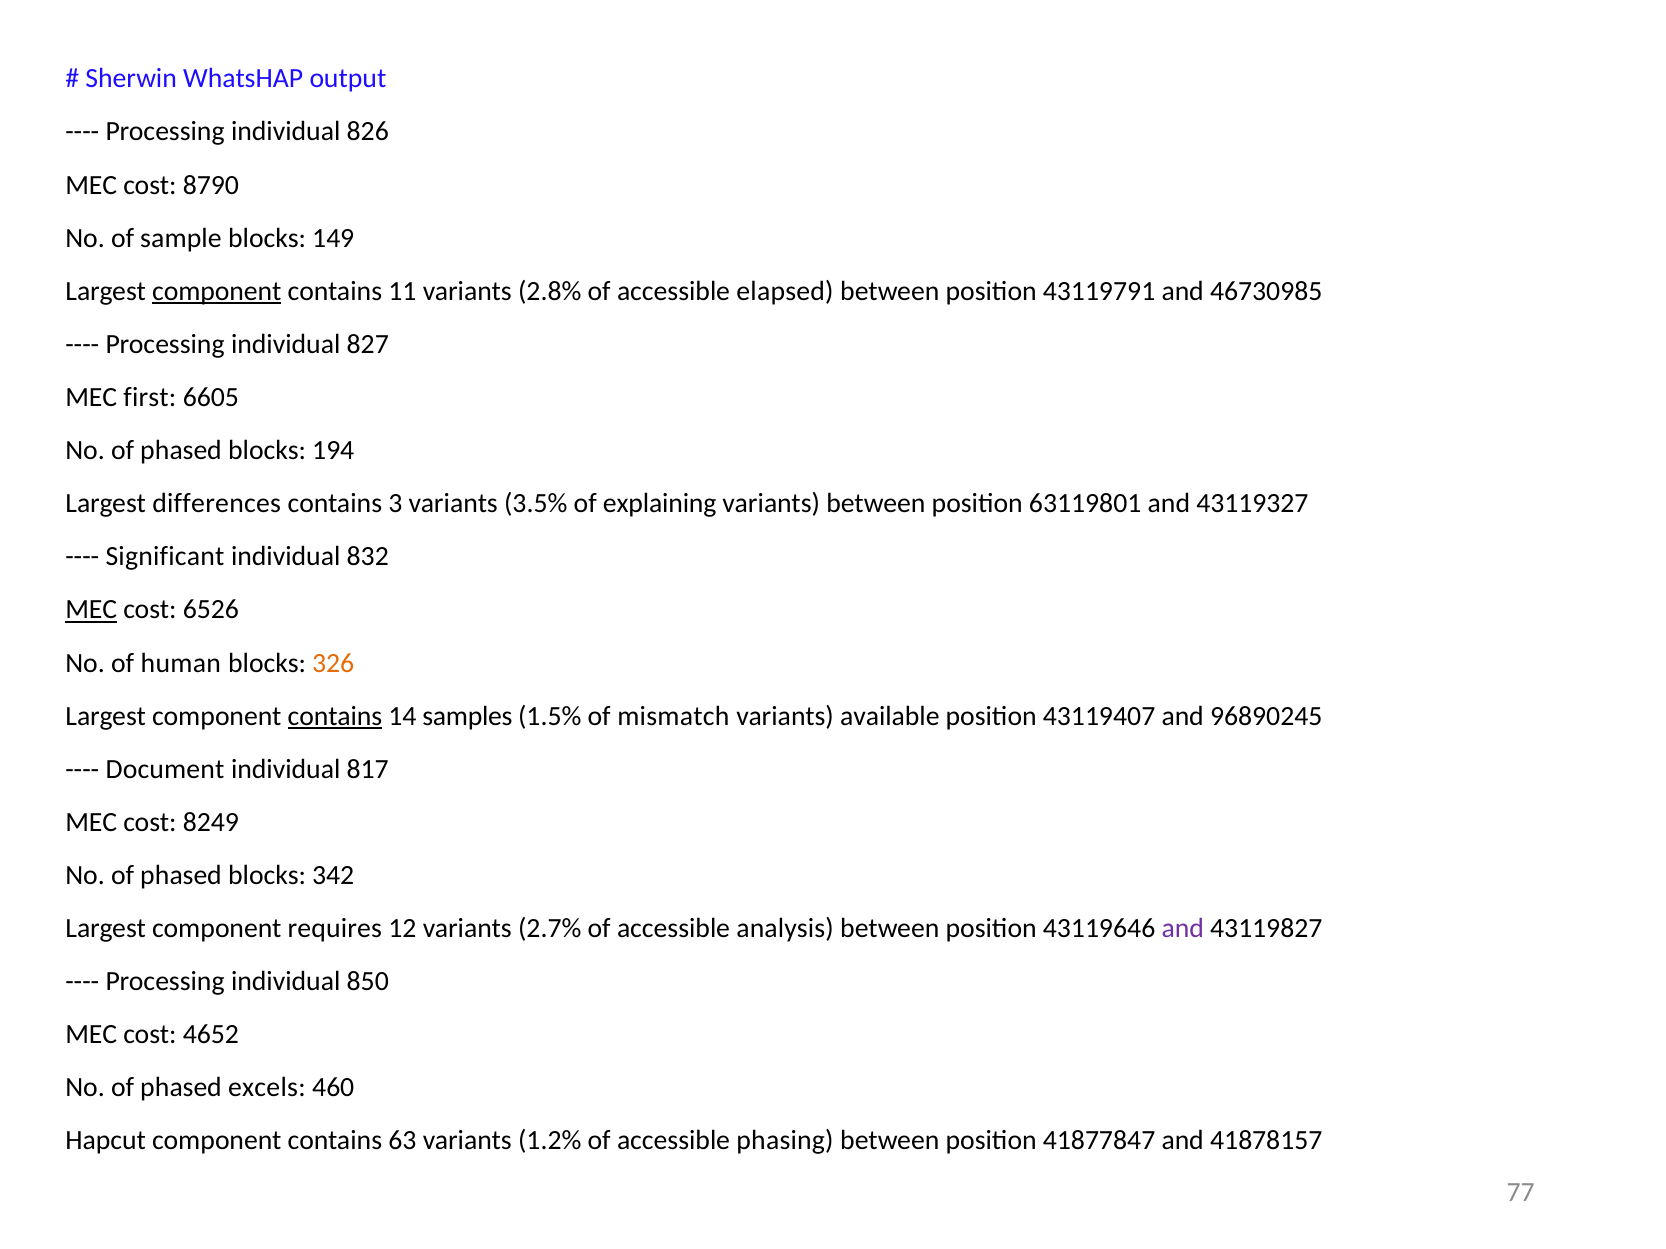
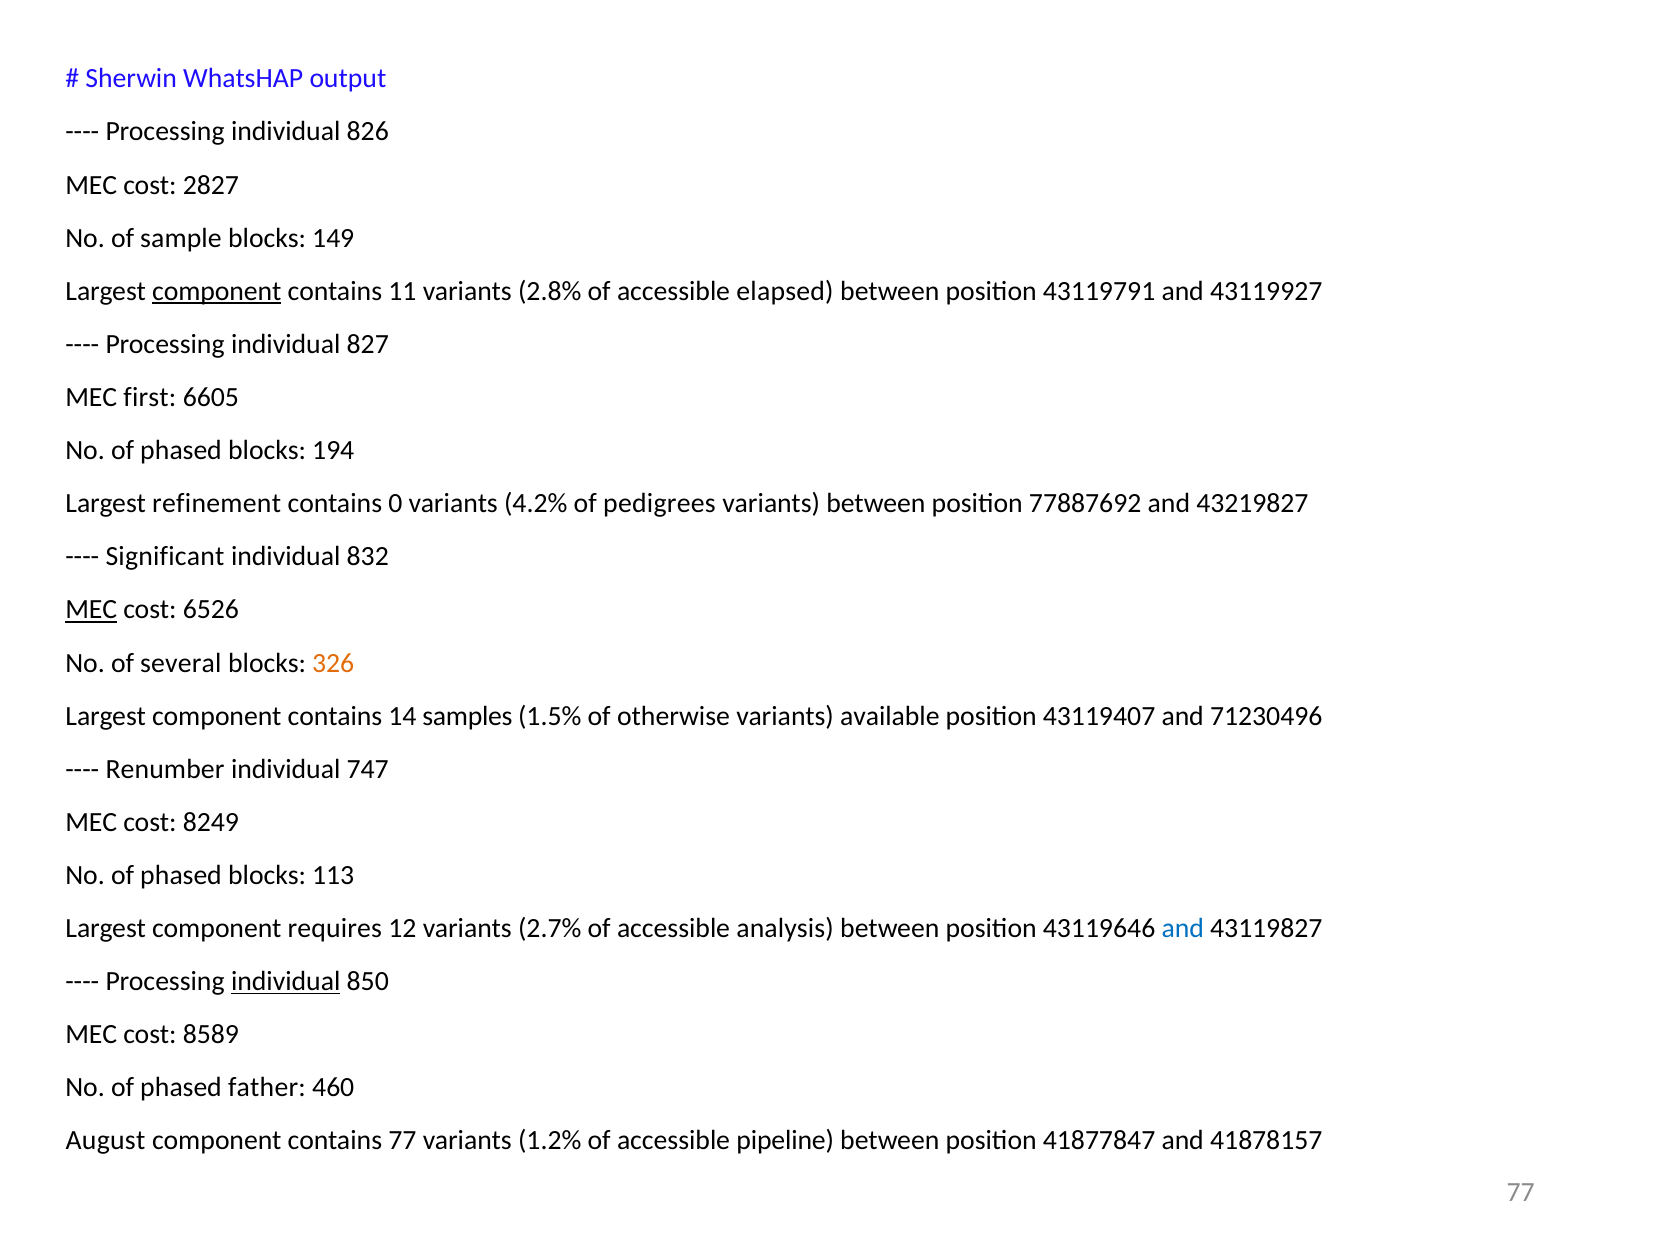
8790: 8790 -> 2827
46730985: 46730985 -> 43119927
differences: differences -> refinement
3: 3 -> 0
3.5%: 3.5% -> 4.2%
explaining: explaining -> pedigrees
63119801: 63119801 -> 77887692
43119327: 43119327 -> 43219827
human: human -> several
contains at (335, 716) underline: present -> none
mismatch: mismatch -> otherwise
96890245: 96890245 -> 71230496
Document: Document -> Renumber
817: 817 -> 747
342: 342 -> 113
and at (1183, 929) colour: purple -> blue
individual at (286, 982) underline: none -> present
4652: 4652 -> 8589
excels: excels -> father
Hapcut: Hapcut -> August
contains 63: 63 -> 77
phasing: phasing -> pipeline
